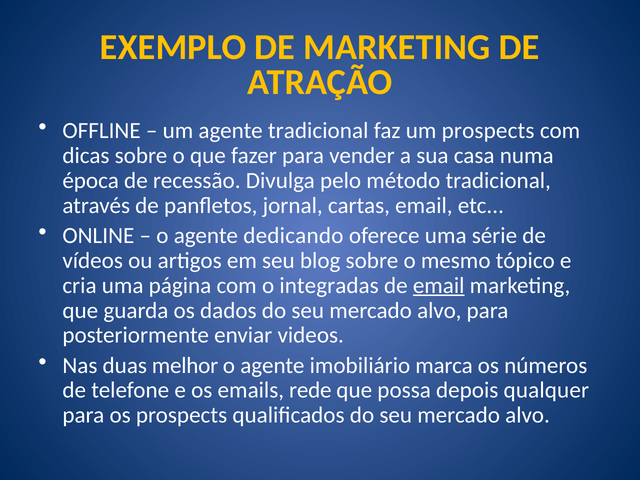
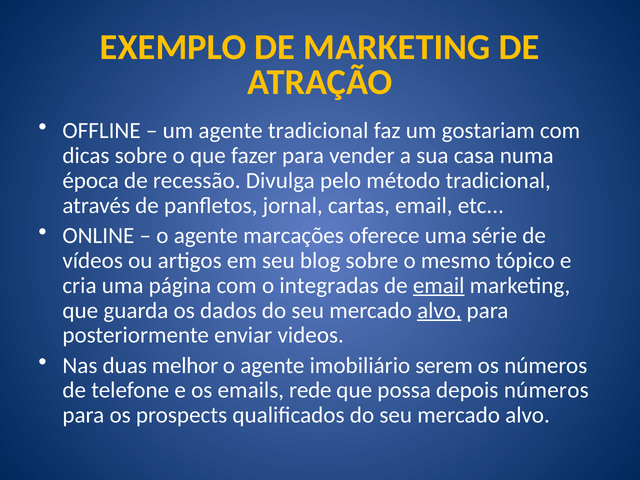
um prospects: prospects -> gostariam
dedicando: dedicando -> marcações
alvo at (439, 310) underline: none -> present
marca: marca -> serem
depois qualquer: qualquer -> números
